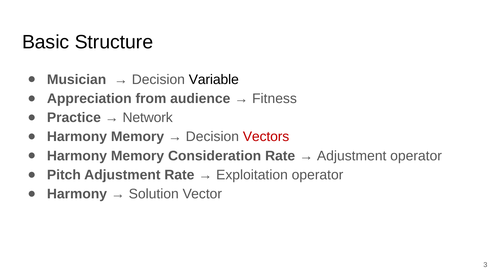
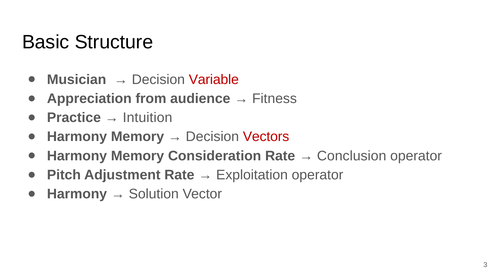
Variable colour: black -> red
Network: Network -> Intuition
Adjustment at (352, 156): Adjustment -> Conclusion
